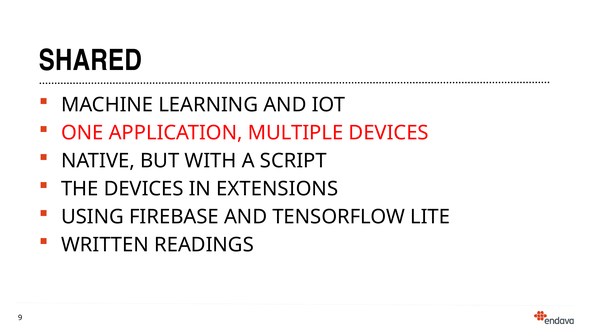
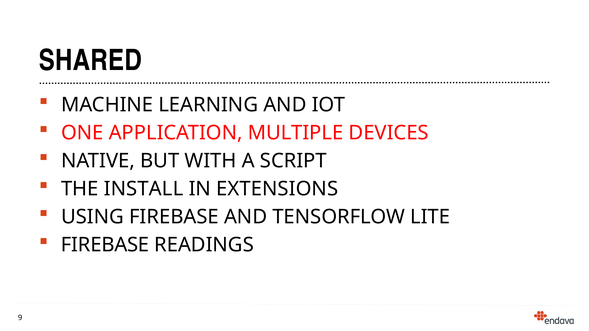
THE DEVICES: DEVICES -> INSTALL
WRITTEN at (105, 245): WRITTEN -> FIREBASE
